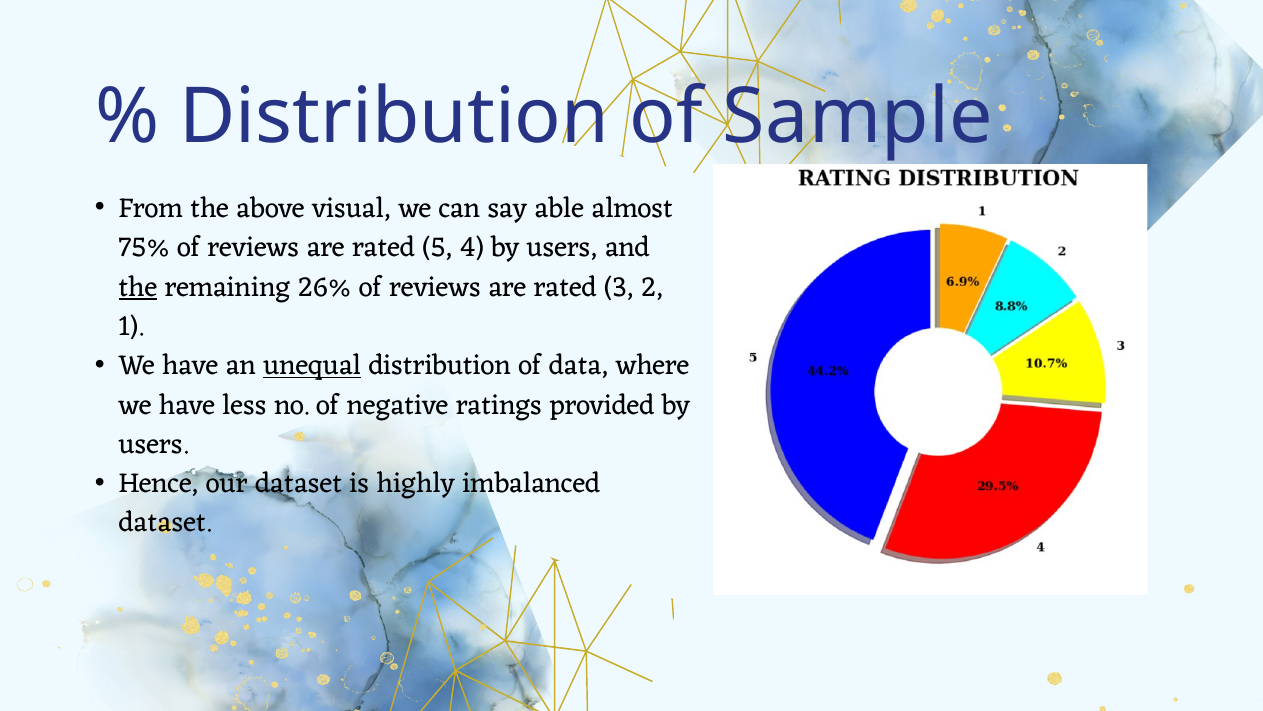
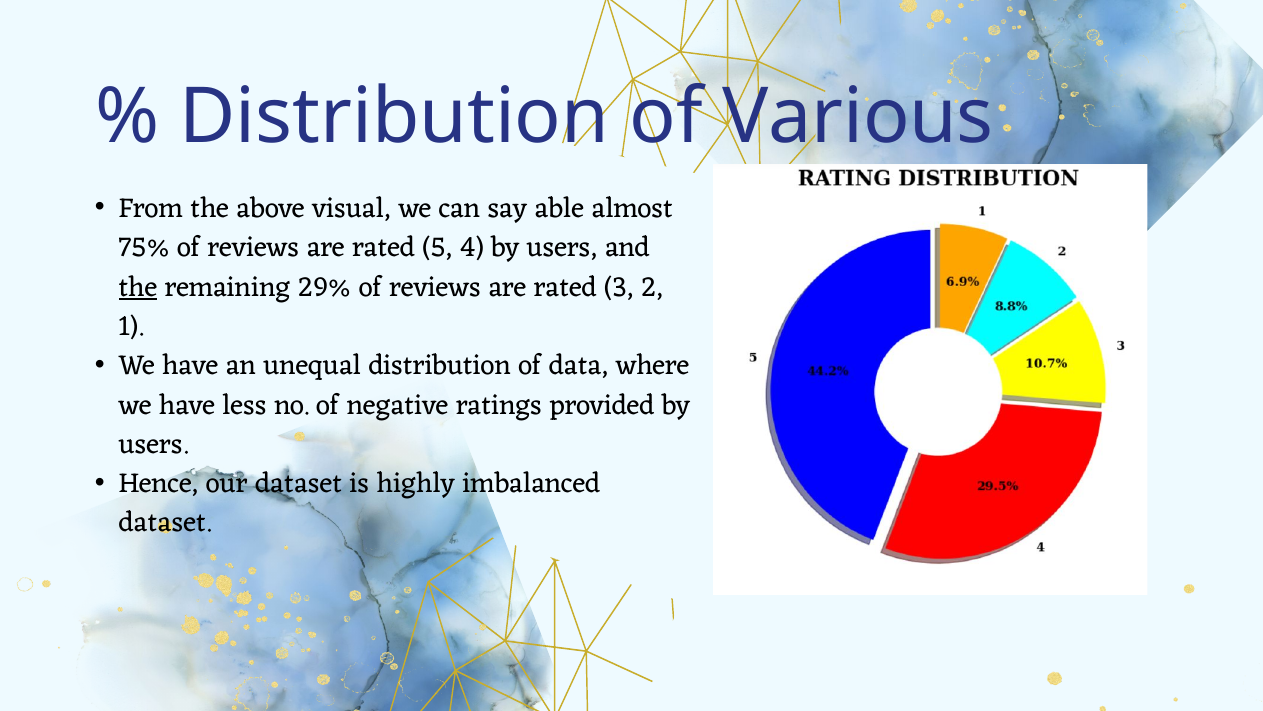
Sample: Sample -> Various
26%: 26% -> 29%
unequal underline: present -> none
